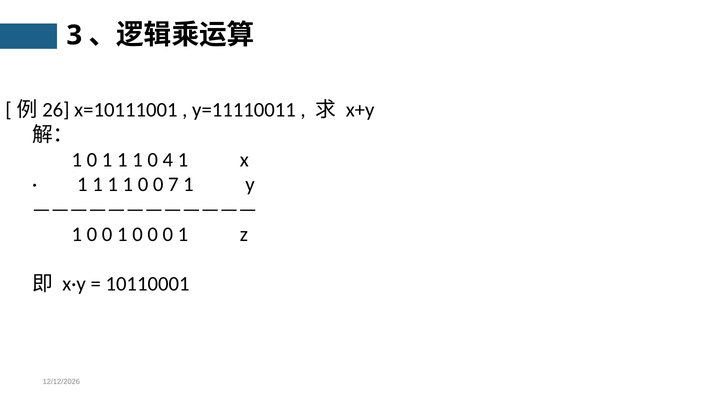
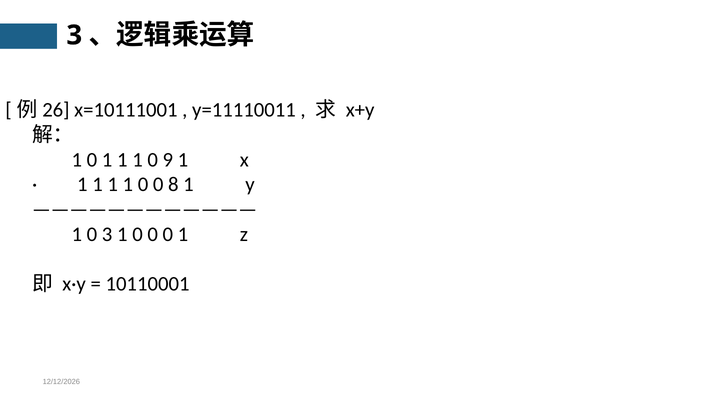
4: 4 -> 9
7: 7 -> 8
0 at (107, 234): 0 -> 3
